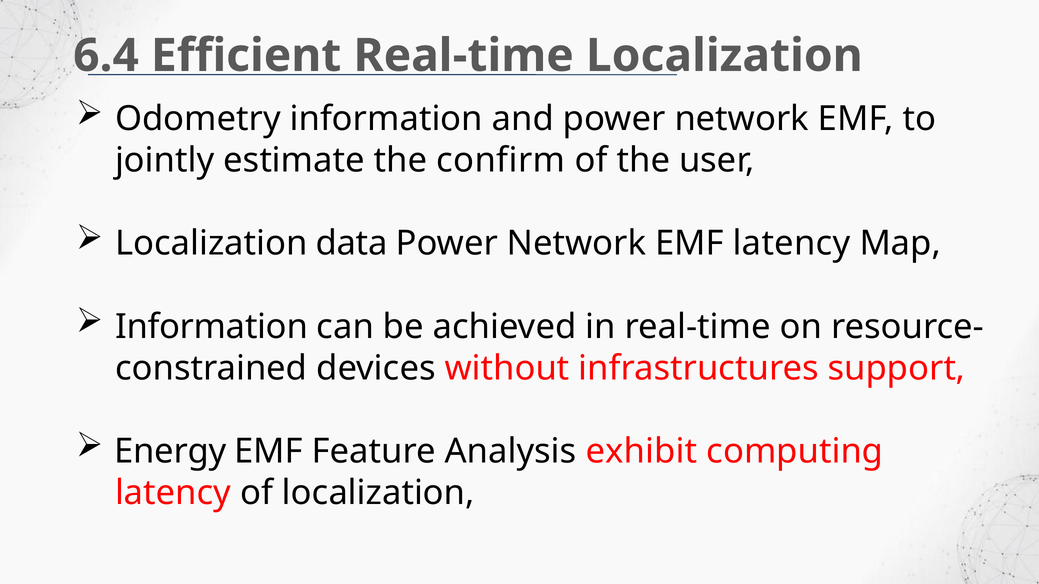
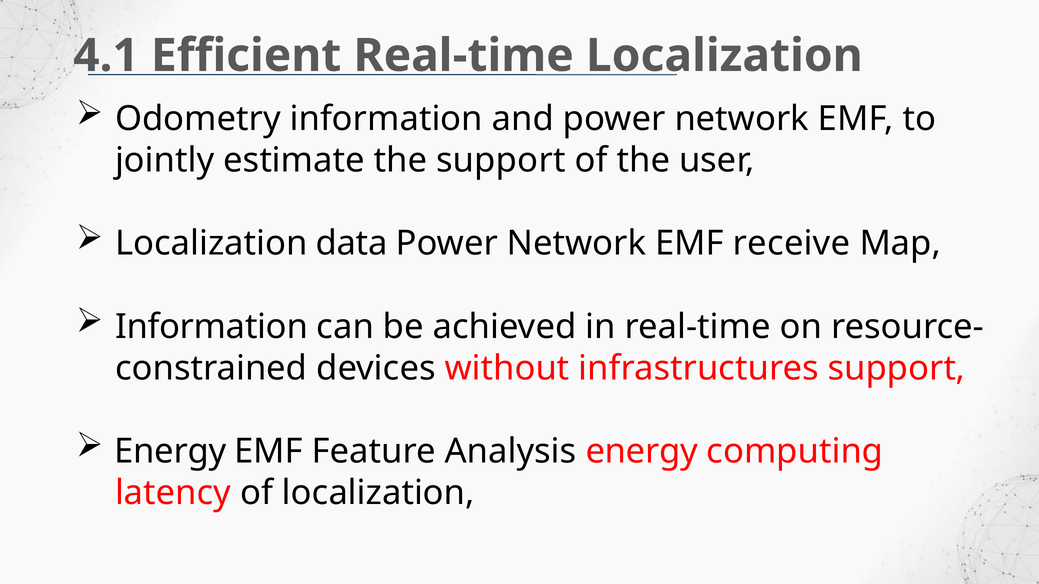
6.4: 6.4 -> 4.1
the confirm: confirm -> support
EMF latency: latency -> receive
Analysis exhibit: exhibit -> energy
